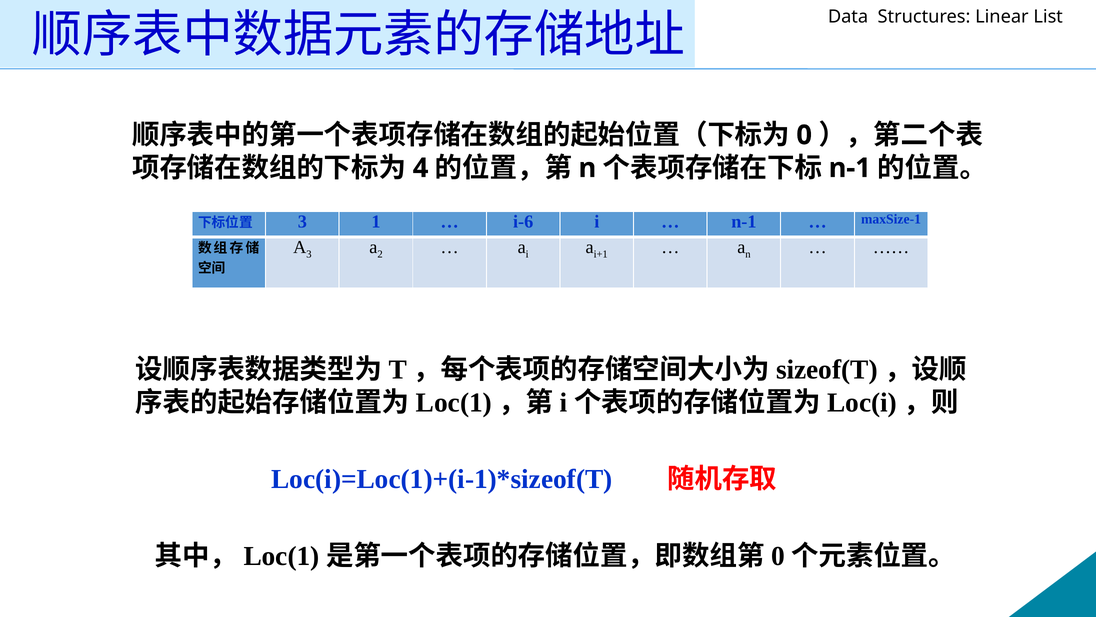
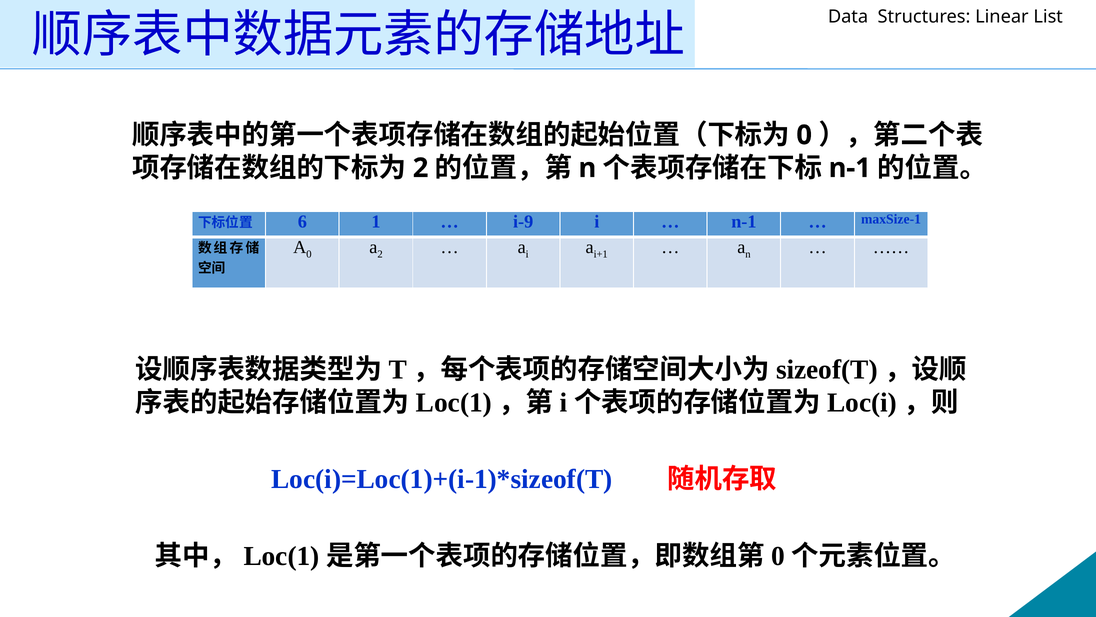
4 at (421, 168): 4 -> 2
3 at (302, 221): 3 -> 6
i-6: i-6 -> i-9
3 at (309, 254): 3 -> 0
